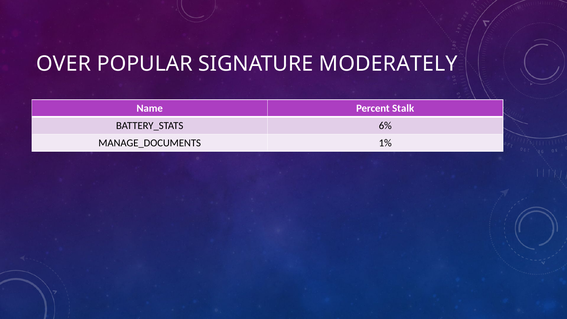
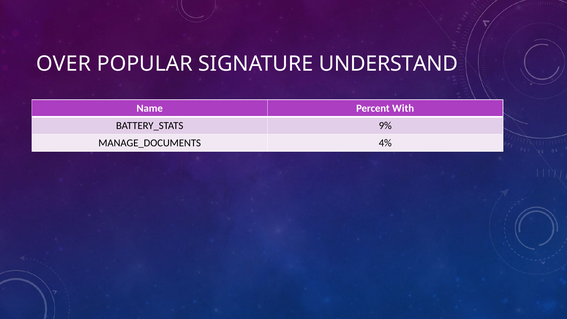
MODERATELY: MODERATELY -> UNDERSTAND
Stalk: Stalk -> With
6%: 6% -> 9%
1%: 1% -> 4%
